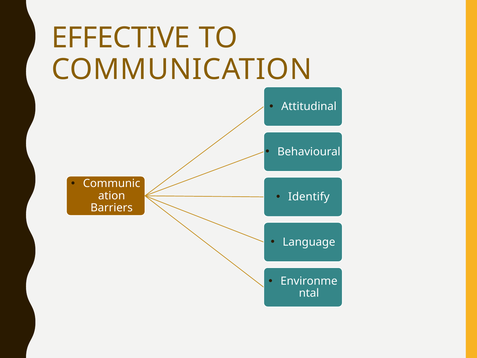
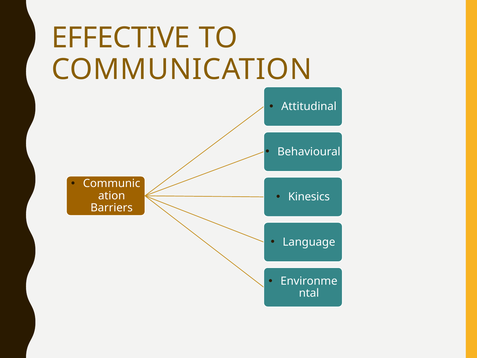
Identify: Identify -> Kinesics
